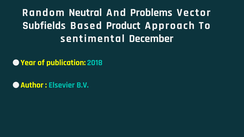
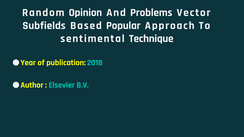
Neutral: Neutral -> Opinion
Product: Product -> Popular
December: December -> Technique
